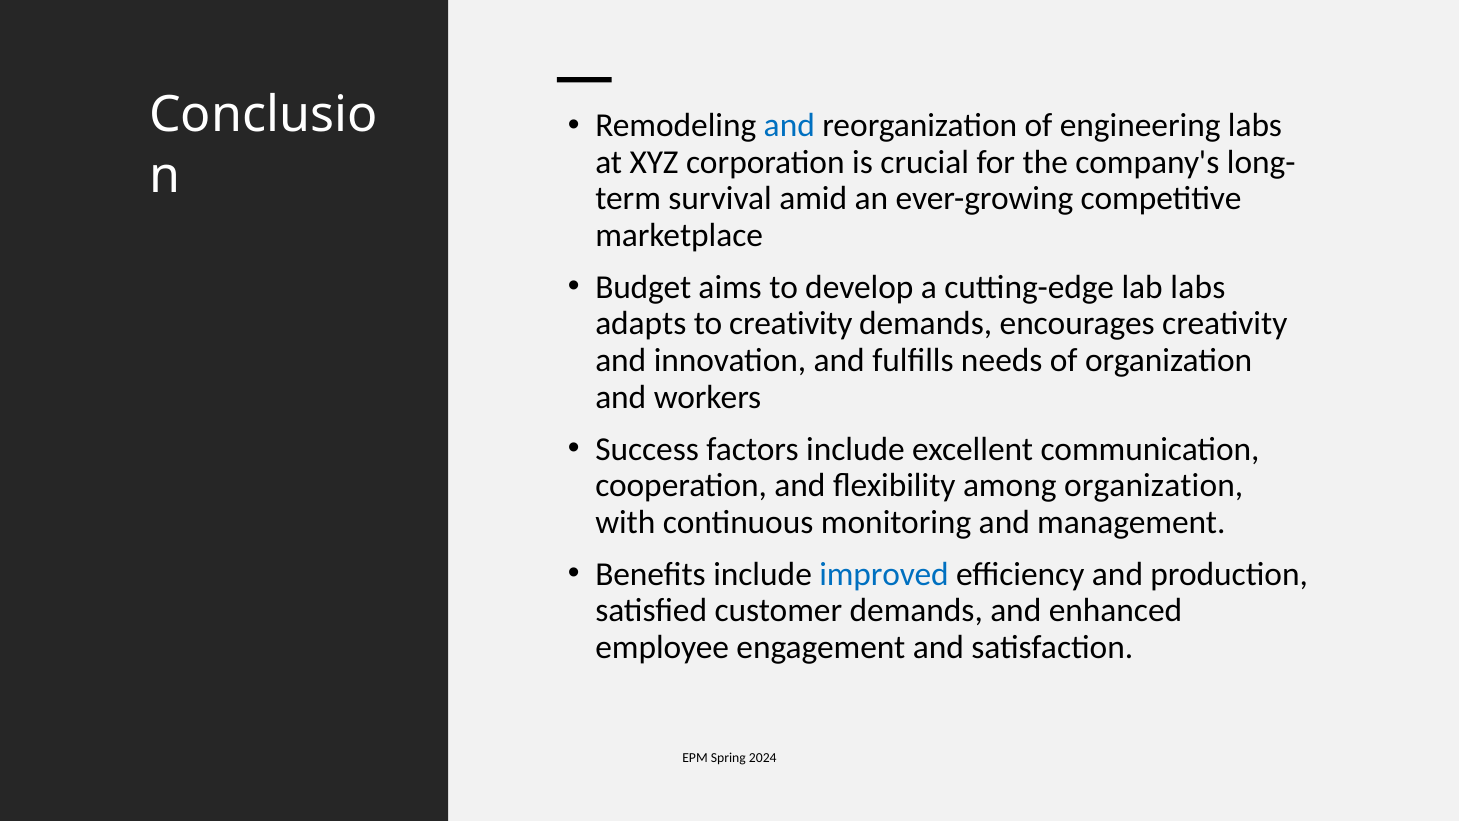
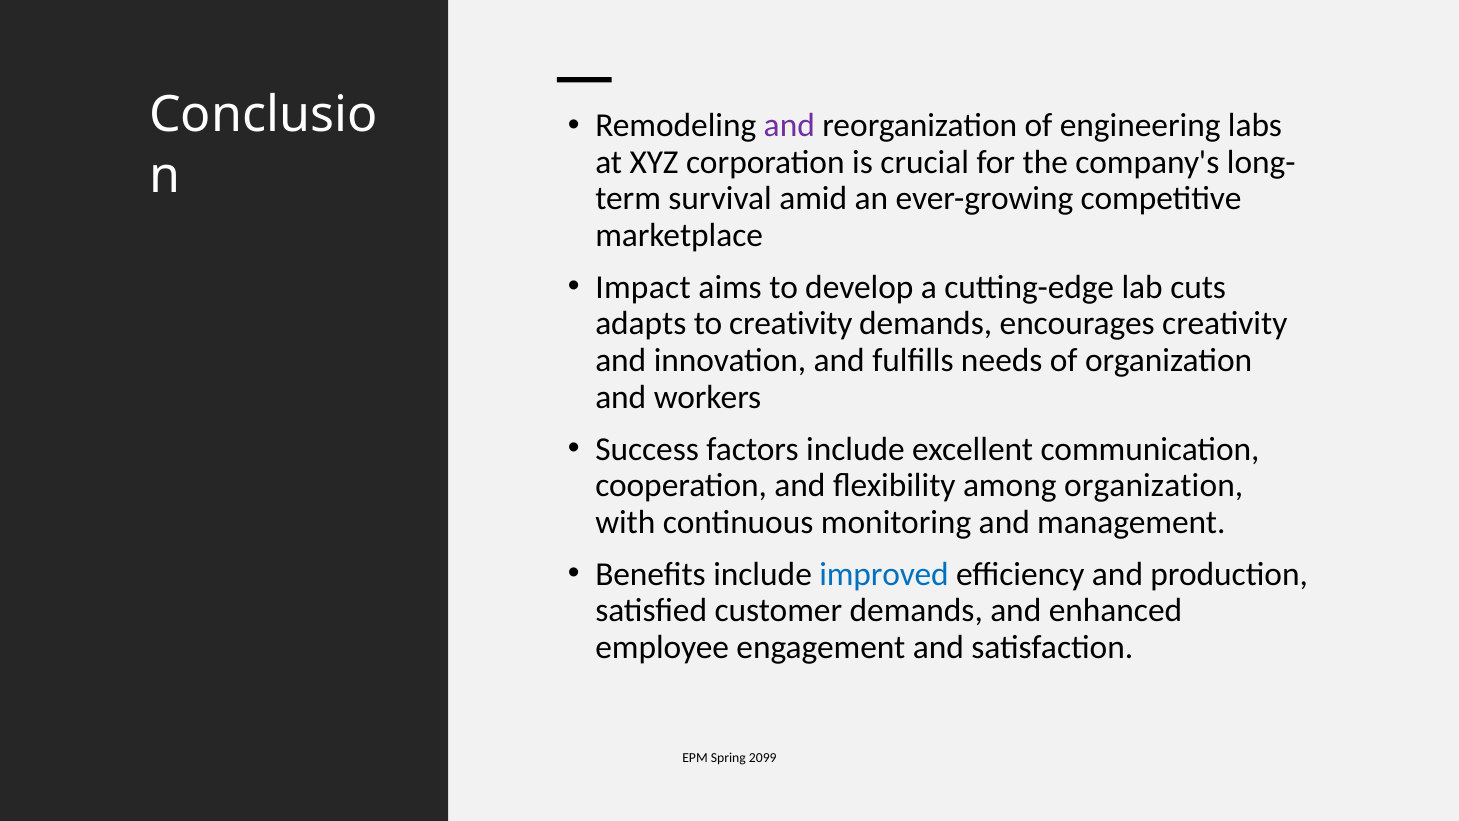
and at (789, 125) colour: blue -> purple
Budget: Budget -> Impact
lab labs: labs -> cuts
2024: 2024 -> 2099
